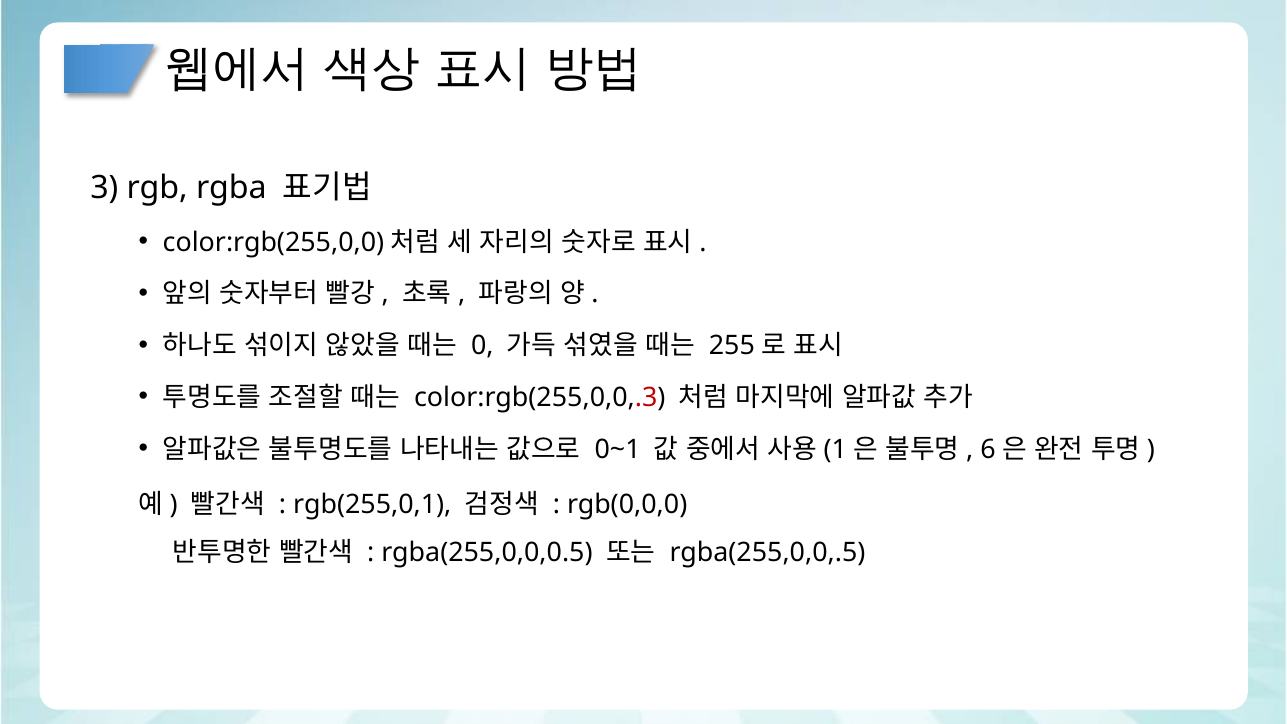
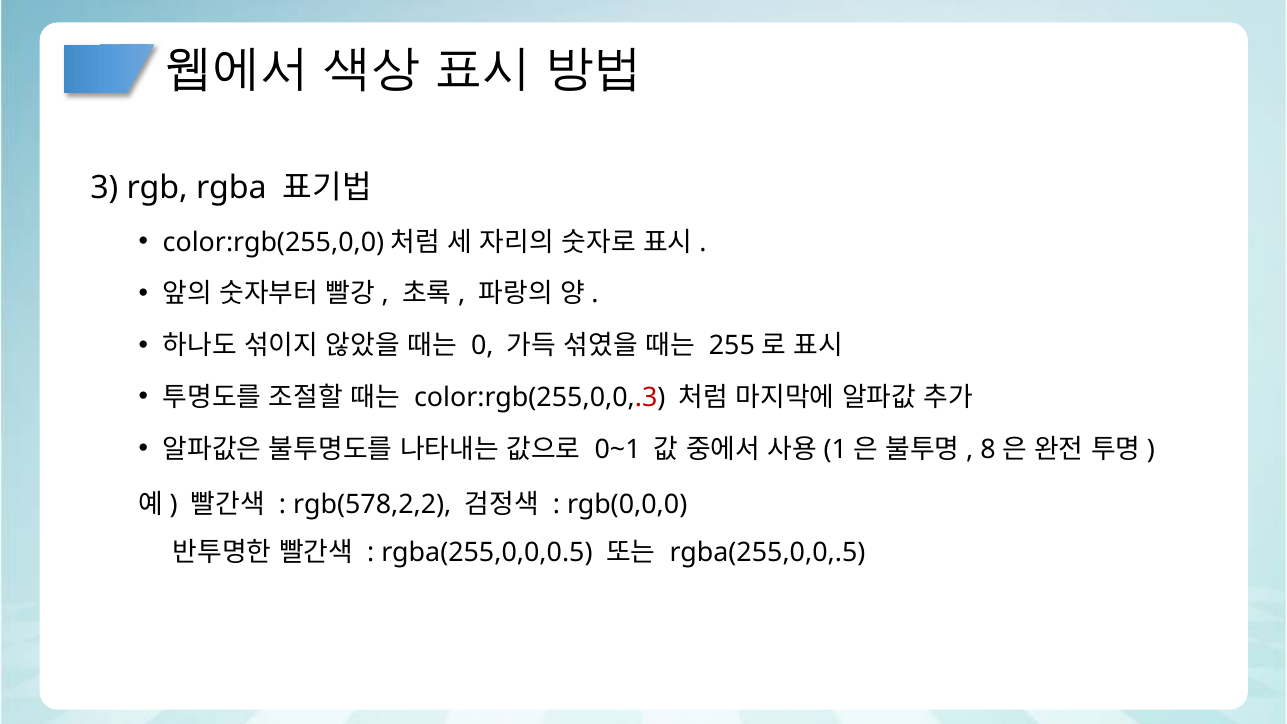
6: 6 -> 8
rgb(255,0,1: rgb(255,0,1 -> rgb(578,2,2
